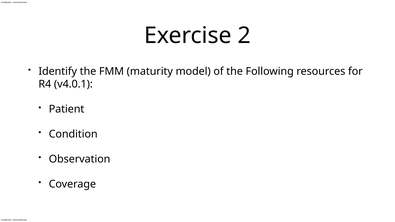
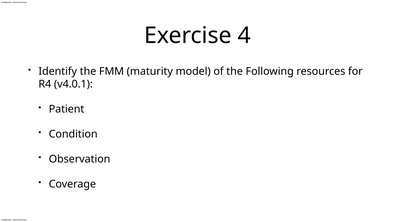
2: 2 -> 4
